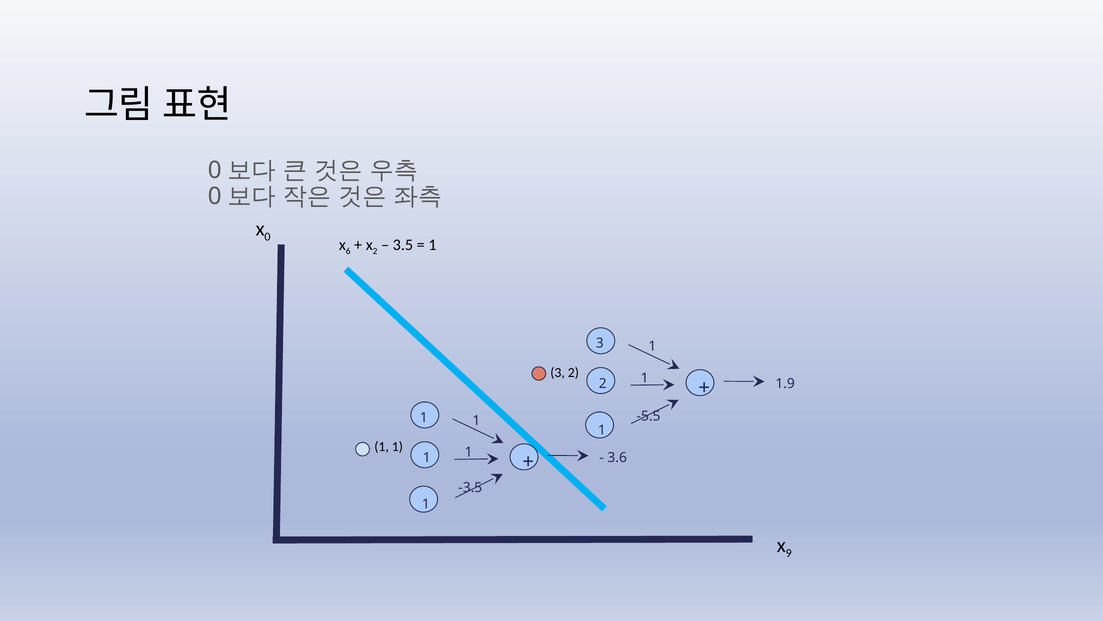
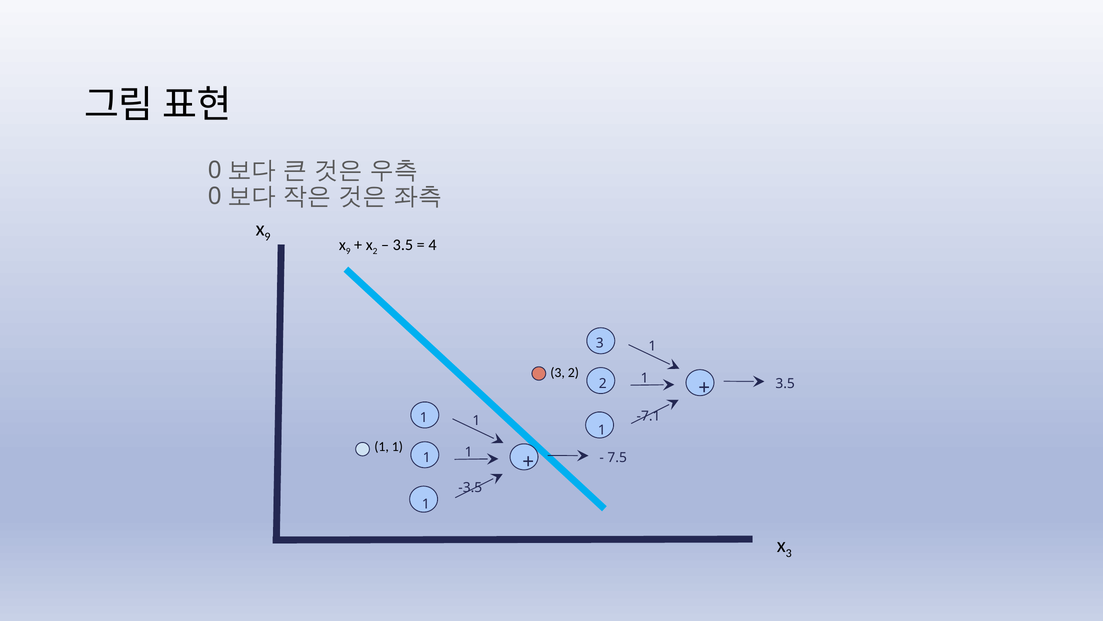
0 at (267, 237): 0 -> 9
6 at (348, 251): 6 -> 9
1 at (432, 245): 1 -> 4
1 1.9: 1.9 -> 3.5
-5.5: -5.5 -> -7.1
3.6: 3.6 -> 7.5
9 at (789, 553): 9 -> 3
